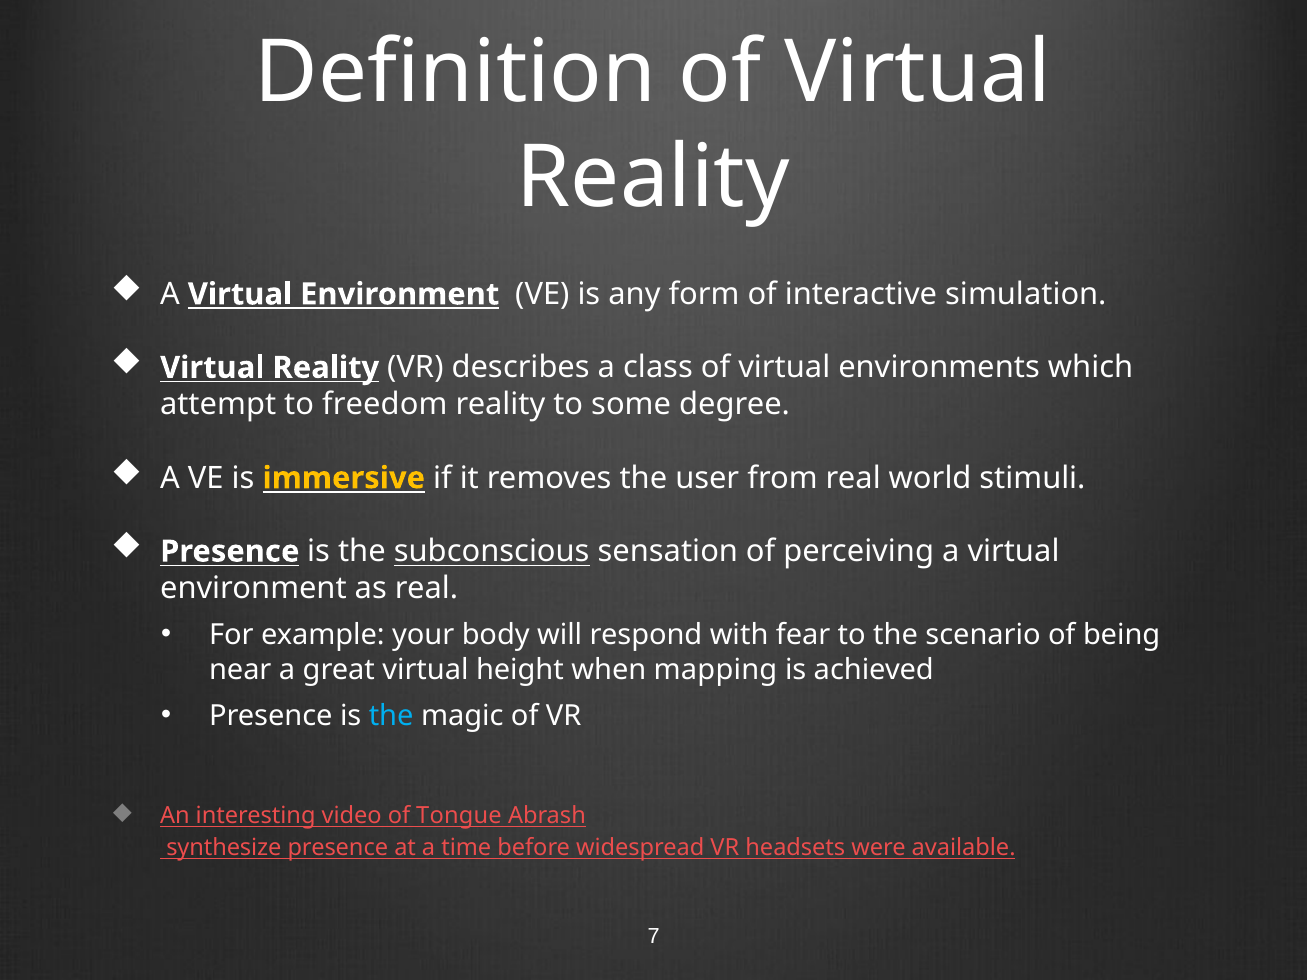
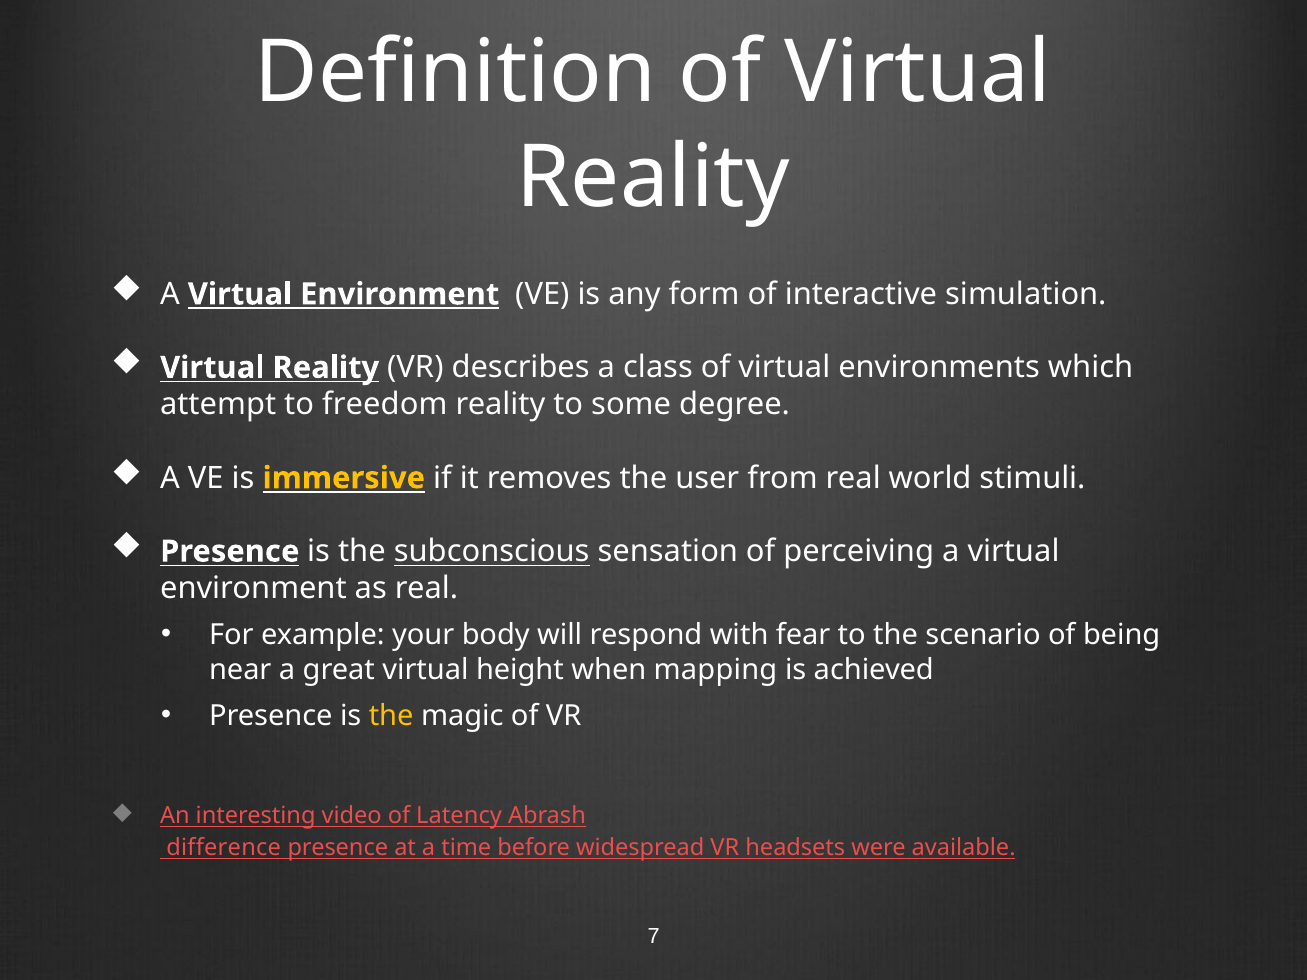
the at (391, 716) colour: light blue -> yellow
Tongue: Tongue -> Latency
synthesize: synthesize -> difference
